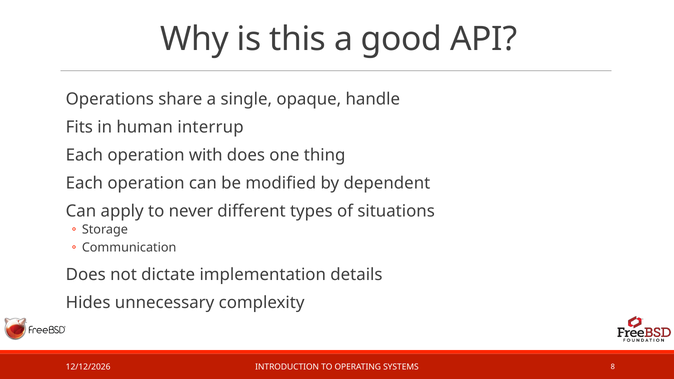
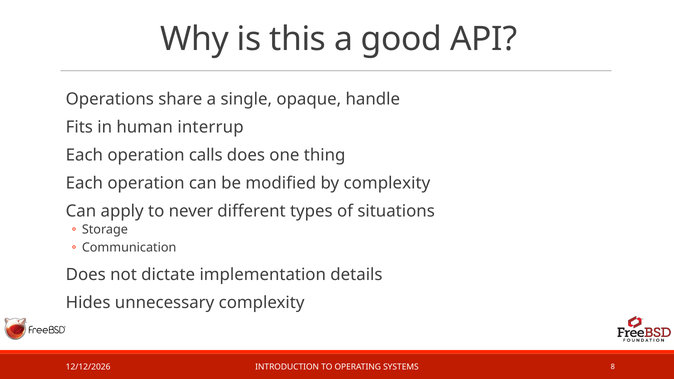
with: with -> calls
by dependent: dependent -> complexity
